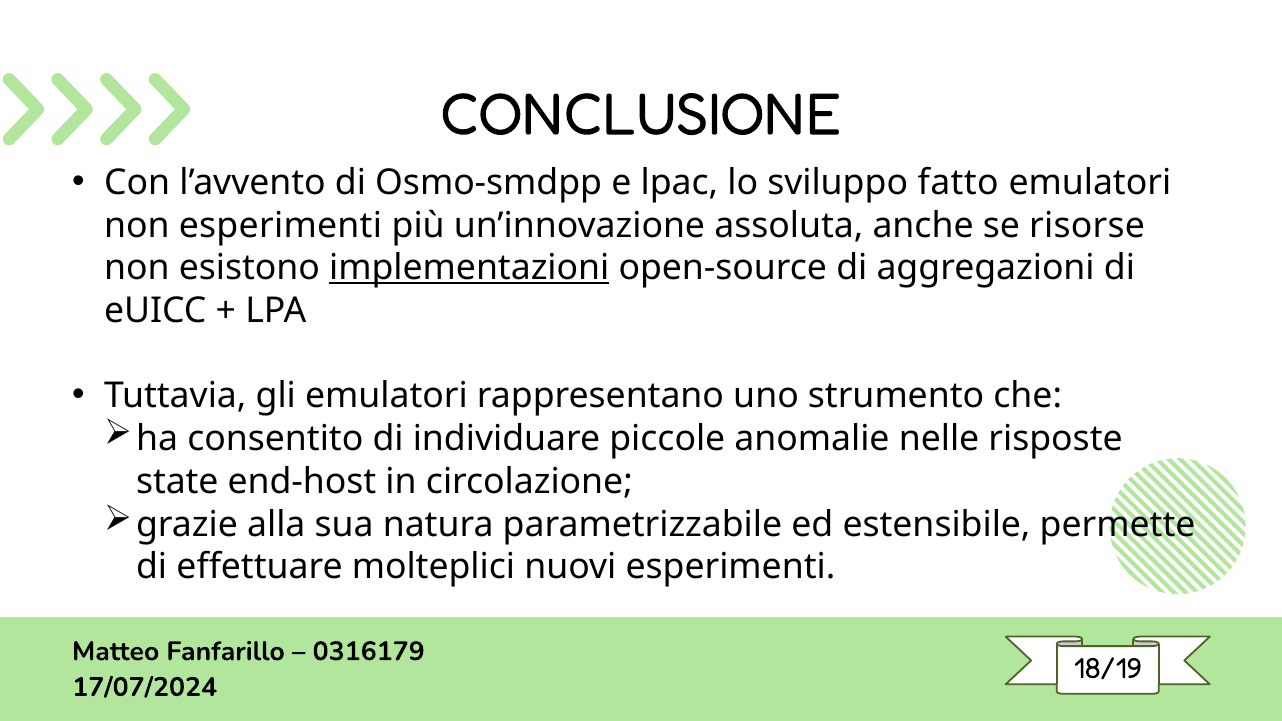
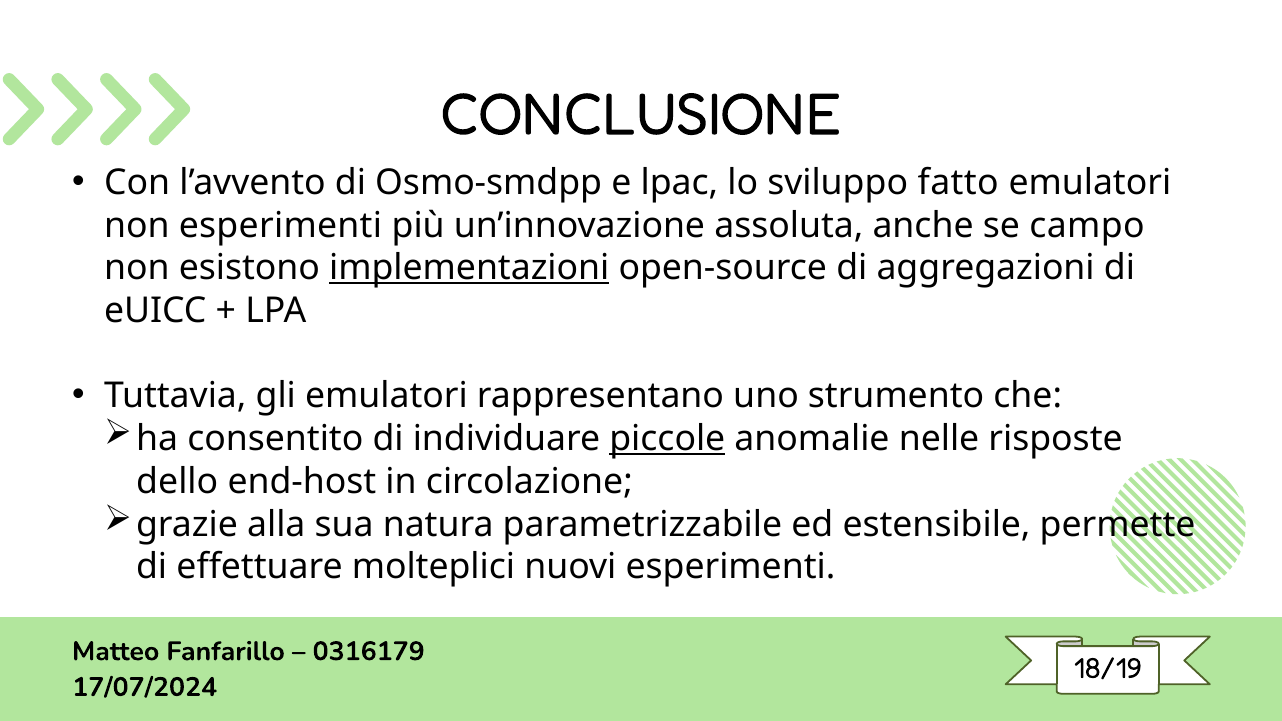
risorse: risorse -> campo
piccole underline: none -> present
state: state -> dello
